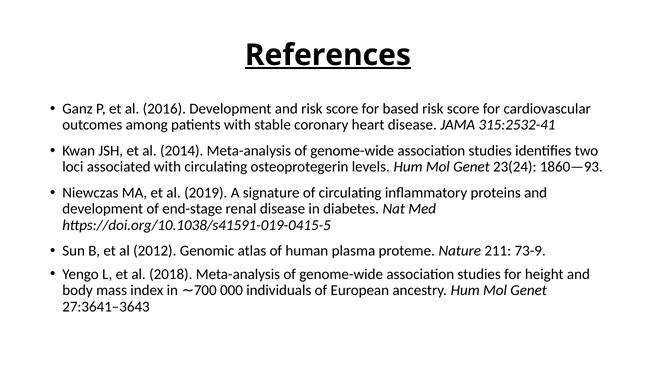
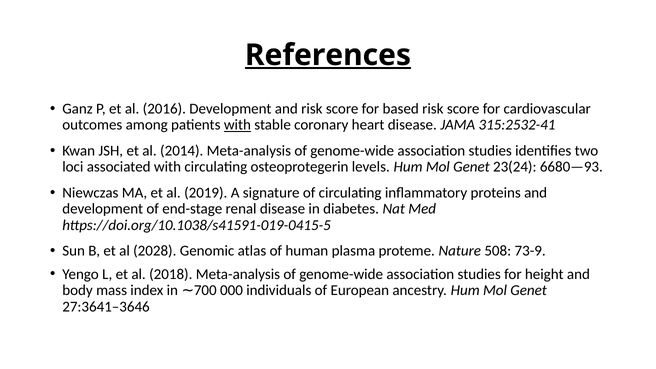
with at (237, 125) underline: none -> present
1860—93: 1860—93 -> 6680—93
2012: 2012 -> 2028
211: 211 -> 508
27:3641–3643: 27:3641–3643 -> 27:3641–3646
